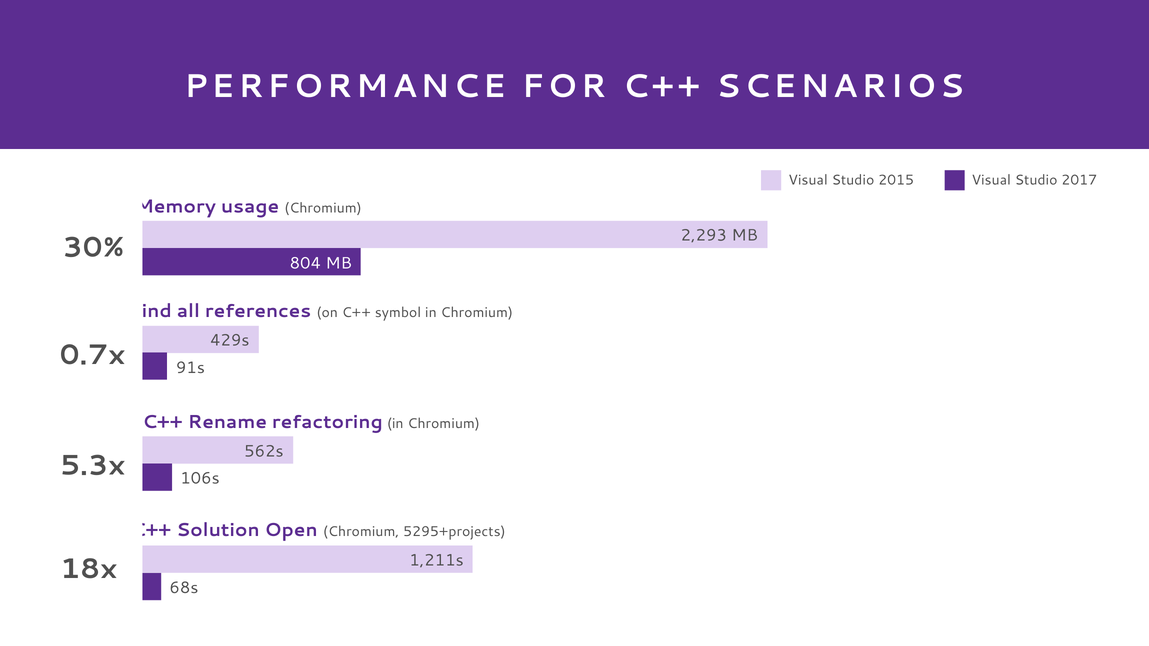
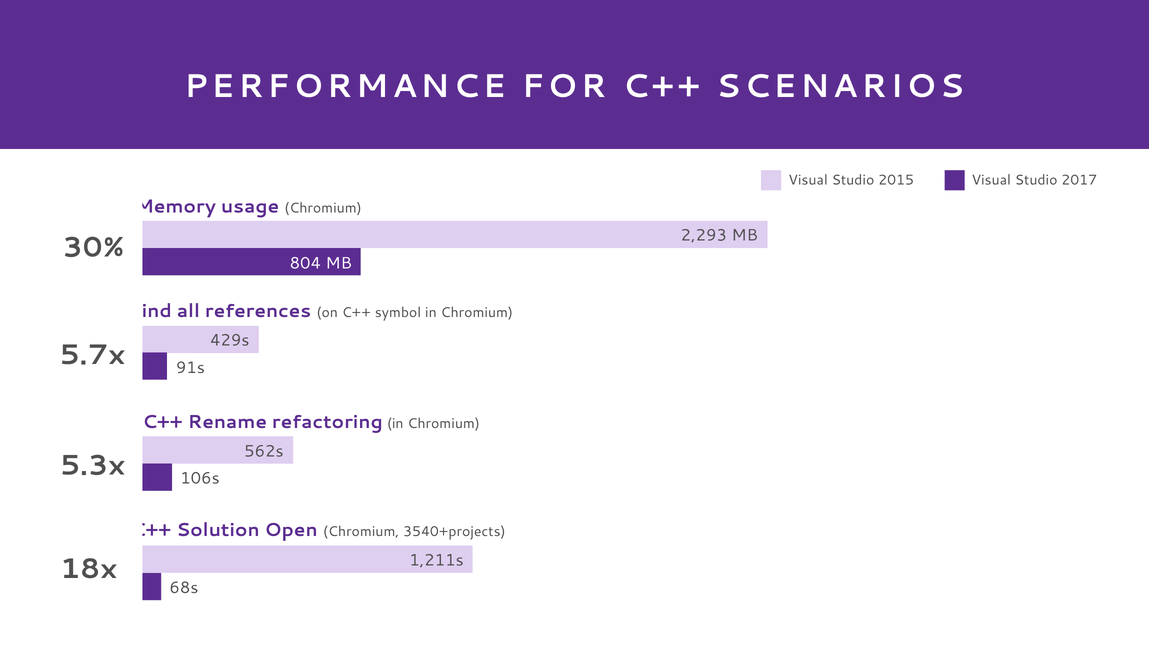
0.7x: 0.7x -> 5.7x
5295+projects: 5295+projects -> 3540+projects
